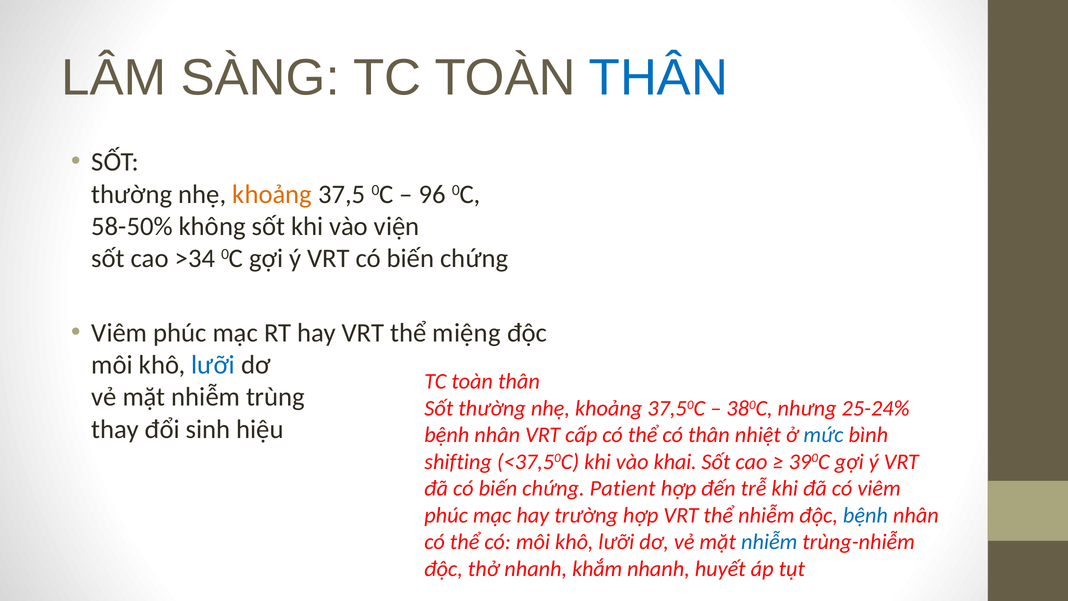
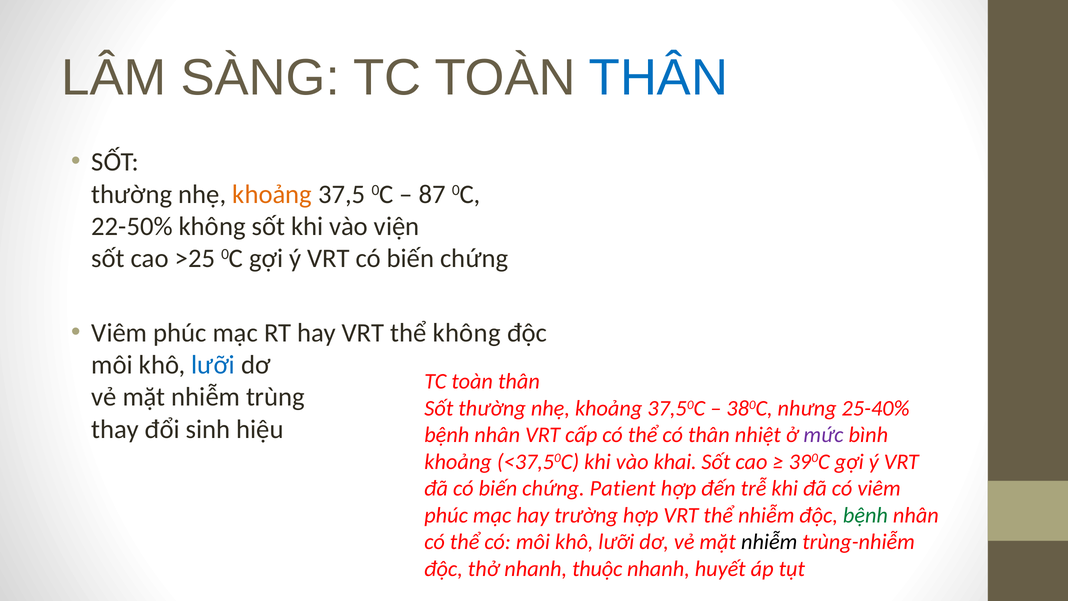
96: 96 -> 87
58-50%: 58-50% -> 22-50%
>34: >34 -> >25
thể miệng: miệng -> không
25-24%: 25-24% -> 25-40%
mức colour: blue -> purple
shifting at (458, 462): shifting -> khoảng
bệnh at (865, 515) colour: blue -> green
nhiễm at (769, 542) colour: blue -> black
khắm: khắm -> thuộc
